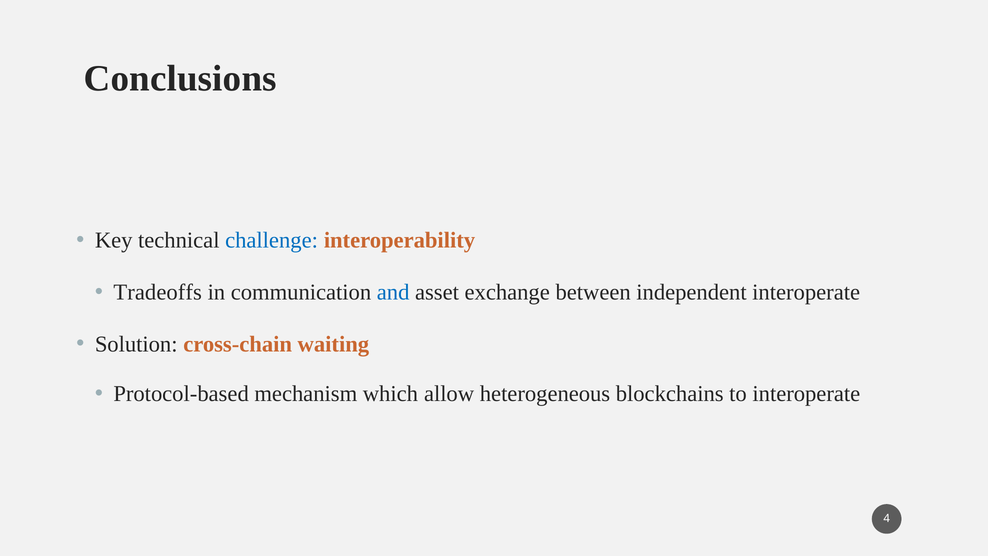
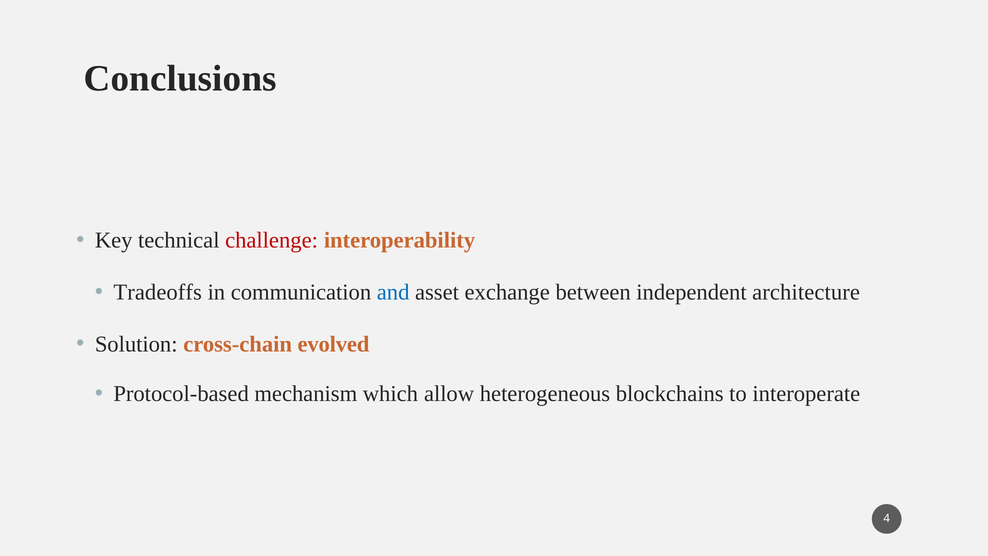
challenge colour: blue -> red
independent interoperate: interoperate -> architecture
waiting: waiting -> evolved
